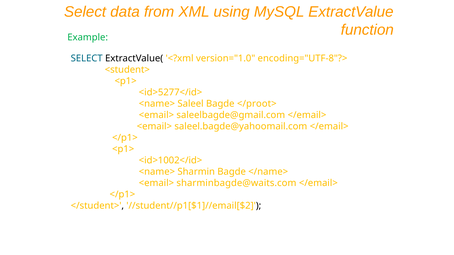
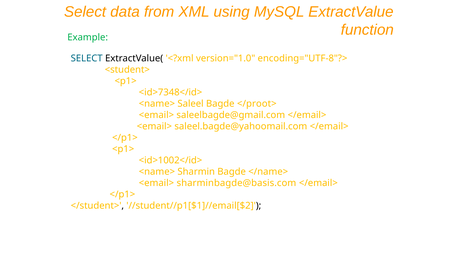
<id>5277</id>: <id>5277</id> -> <id>7348</id>
sharminbagde@waits.com: sharminbagde@waits.com -> sharminbagde@basis.com
